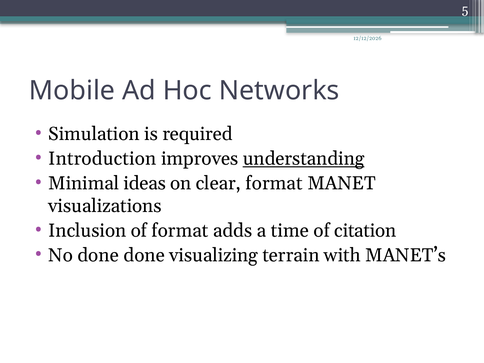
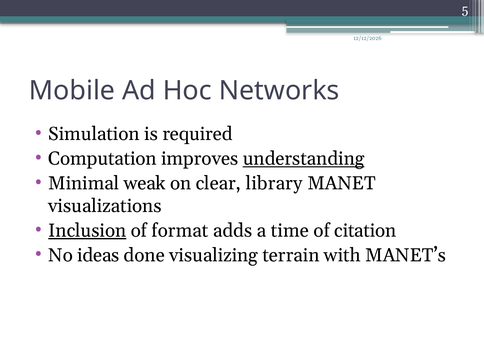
Introduction: Introduction -> Computation
ideas: ideas -> weak
clear format: format -> library
Inclusion underline: none -> present
No done: done -> ideas
